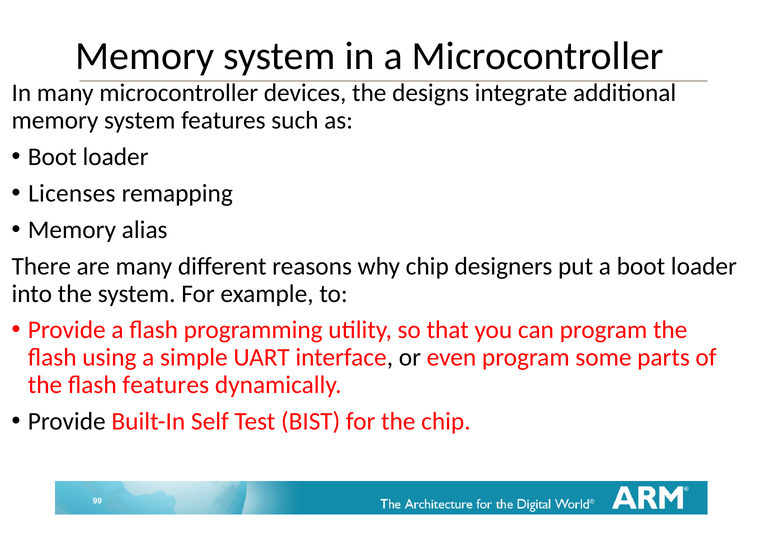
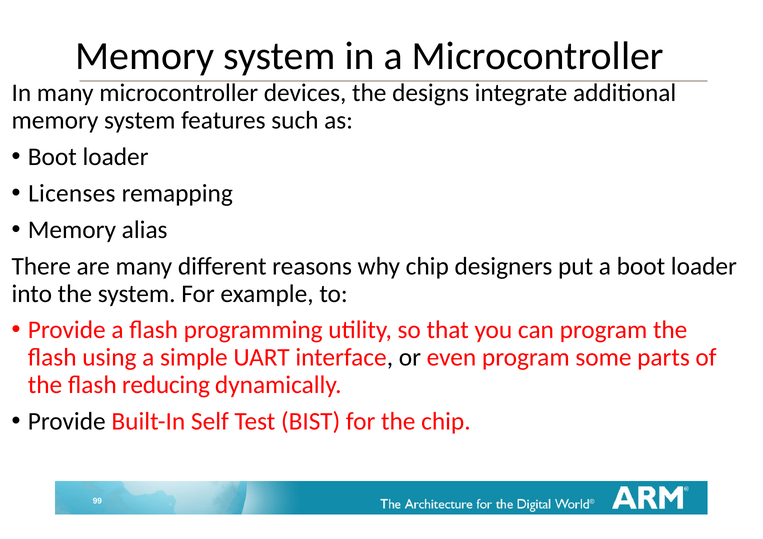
flash features: features -> reducing
